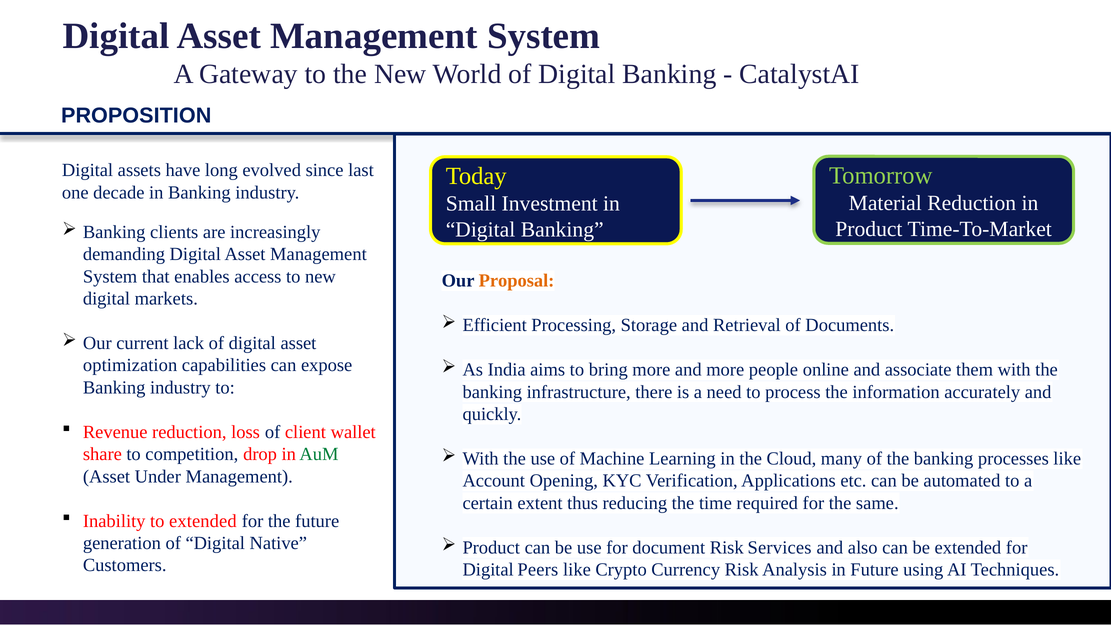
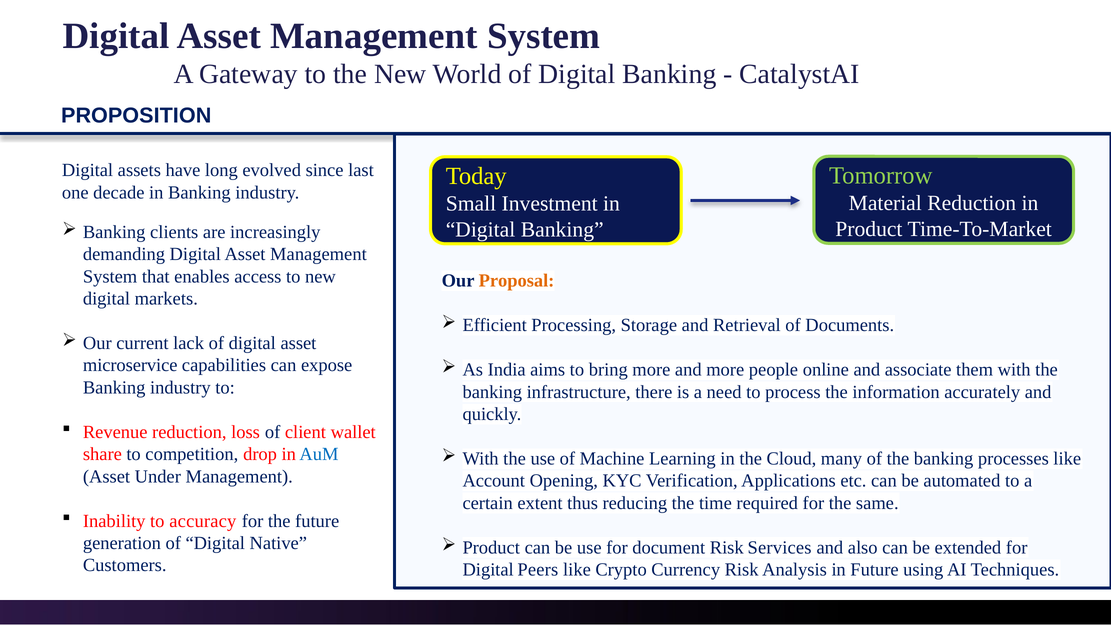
optimization: optimization -> microservice
AuM colour: green -> blue
to extended: extended -> accuracy
